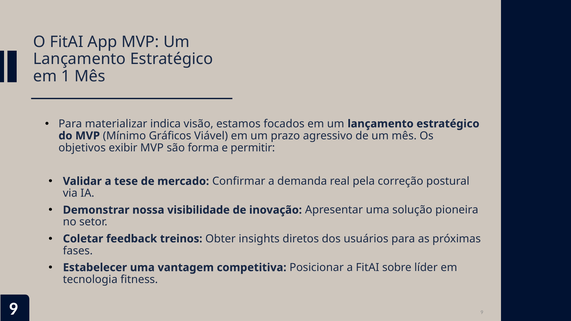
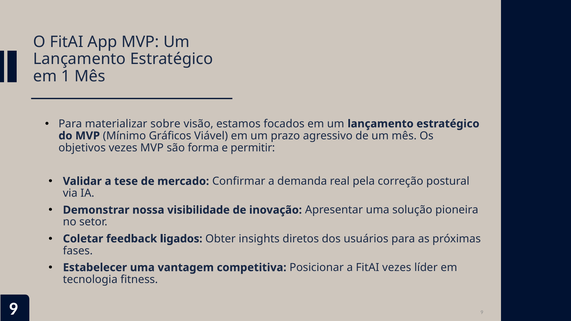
indica: indica -> sobre
objetivos exibir: exibir -> vezes
treinos: treinos -> ligados
FitAI sobre: sobre -> vezes
